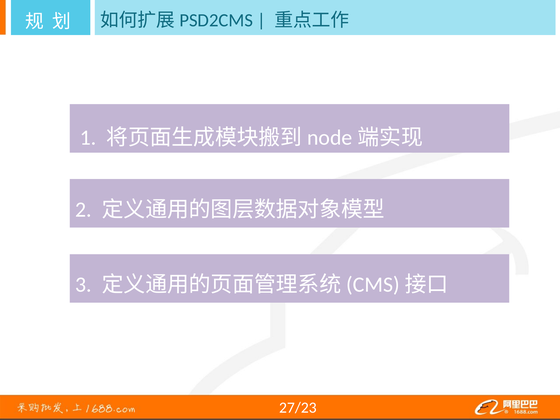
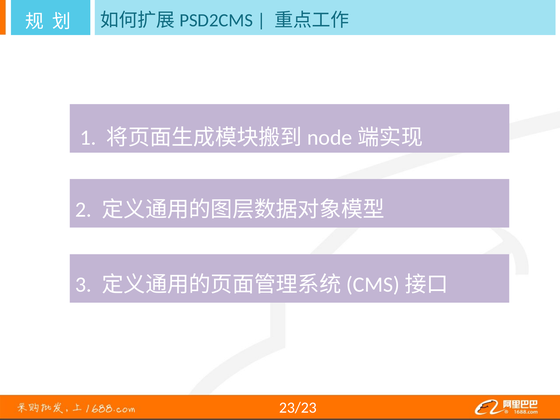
27/23: 27/23 -> 23/23
